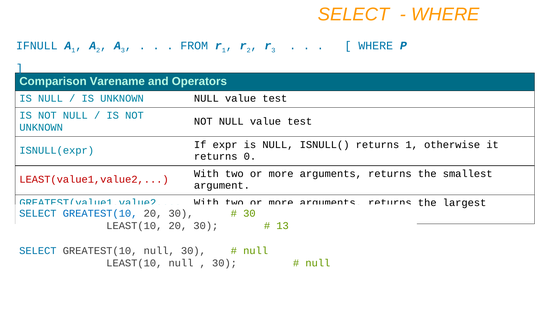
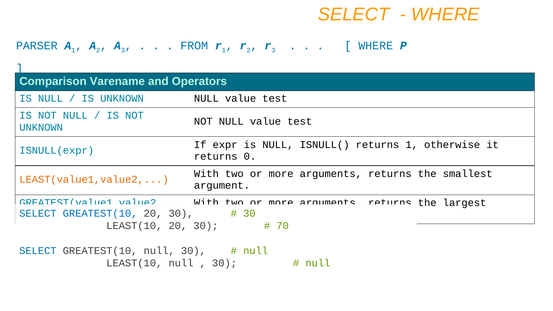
IFNULL: IFNULL -> PARSER
LEAST(value1,value2 colour: red -> orange
13: 13 -> 70
